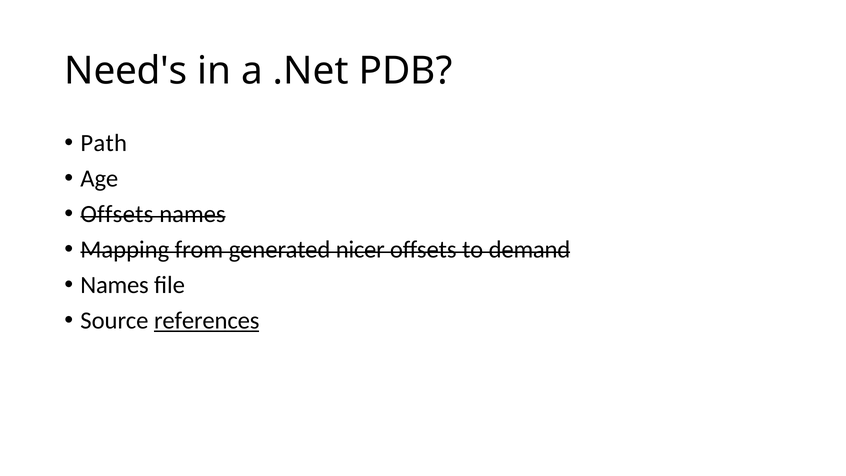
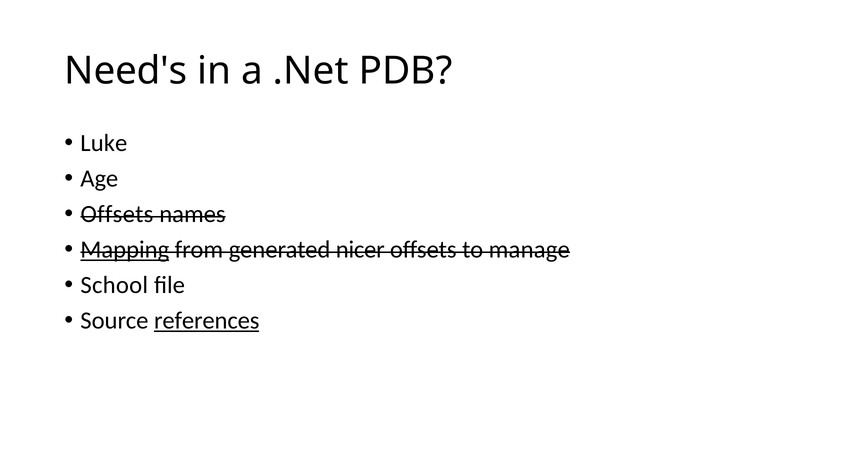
Path: Path -> Luke
Mapping underline: none -> present
demand: demand -> manage
Names at (115, 285): Names -> School
